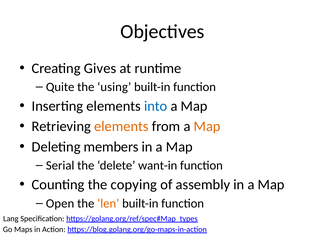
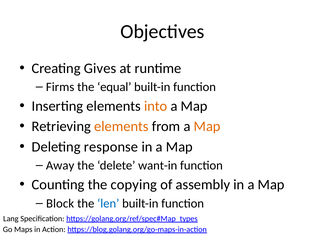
Quite: Quite -> Firms
using: using -> equal
into colour: blue -> orange
members: members -> response
Serial: Serial -> Away
Open: Open -> Block
len colour: orange -> blue
